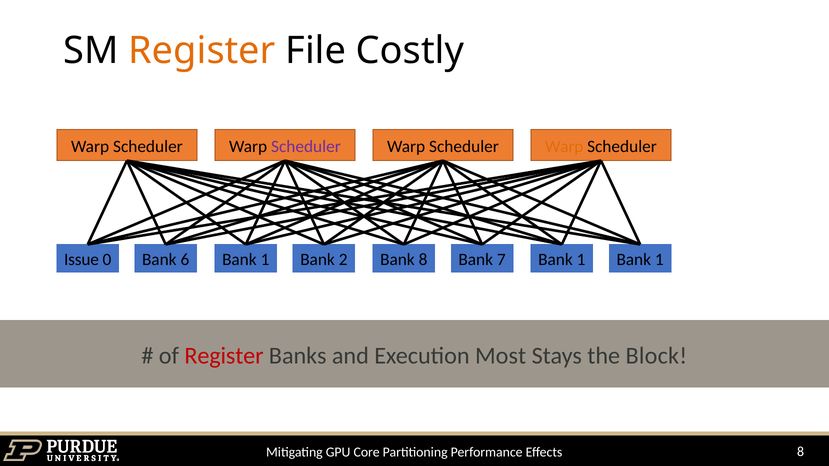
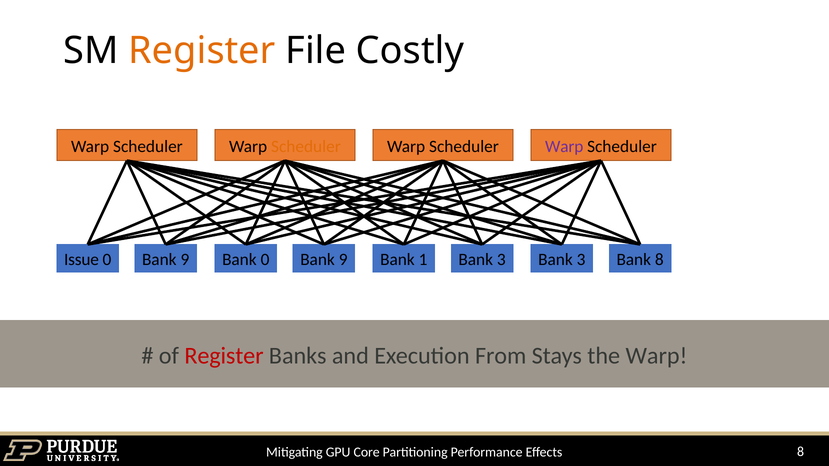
Scheduler at (306, 146) colour: purple -> orange
Warp at (564, 146) colour: orange -> purple
6 at (185, 260): 6 -> 9
1 at (265, 260): 1 -> 0
2 at (343, 260): 2 -> 9
Bank 8: 8 -> 1
7 at (501, 260): 7 -> 3
1 at (581, 260): 1 -> 3
1 at (659, 260): 1 -> 8
Most: Most -> From
the Block: Block -> Warp
